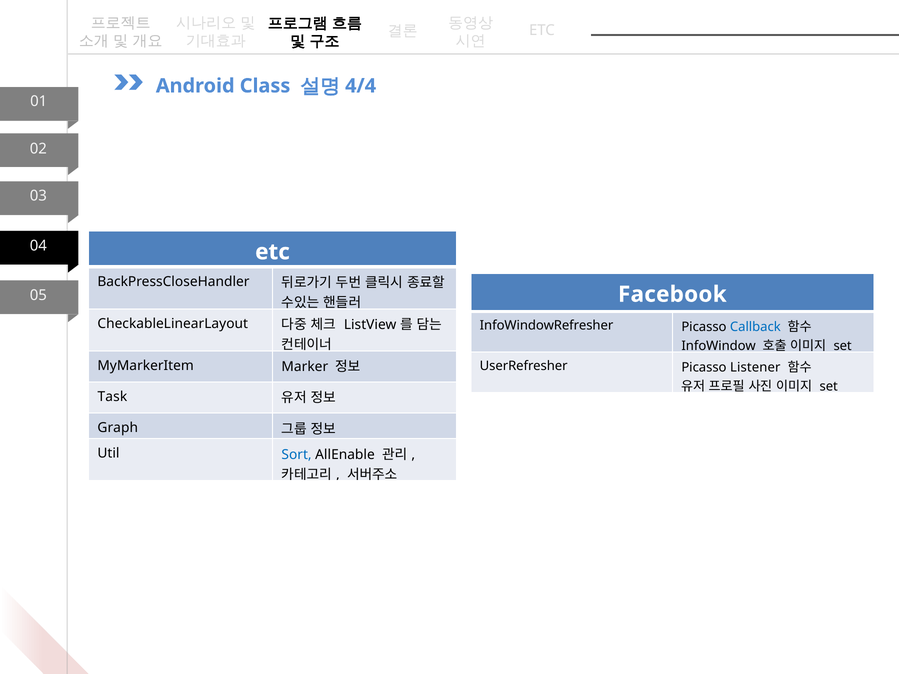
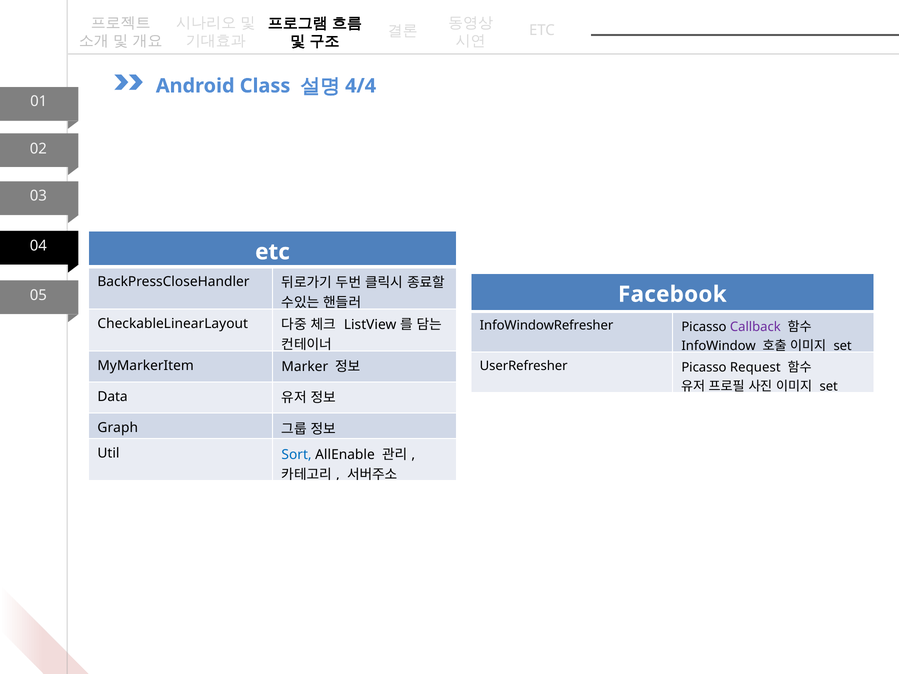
Callback colour: blue -> purple
Listener: Listener -> Request
Task: Task -> Data
